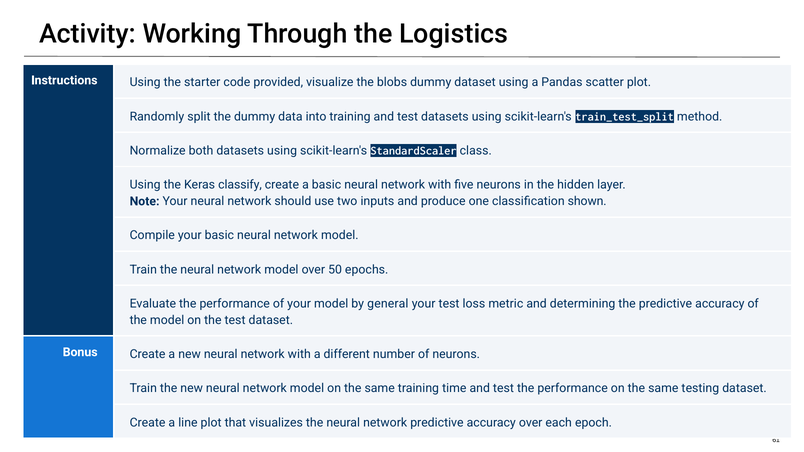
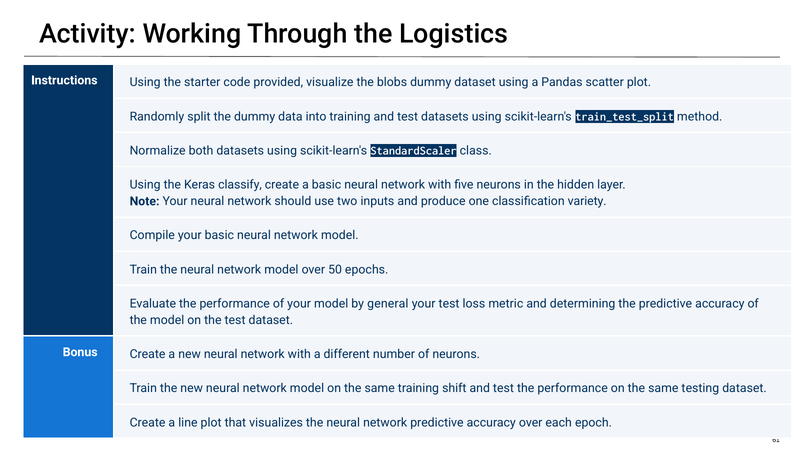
shown: shown -> variety
time: time -> shift
